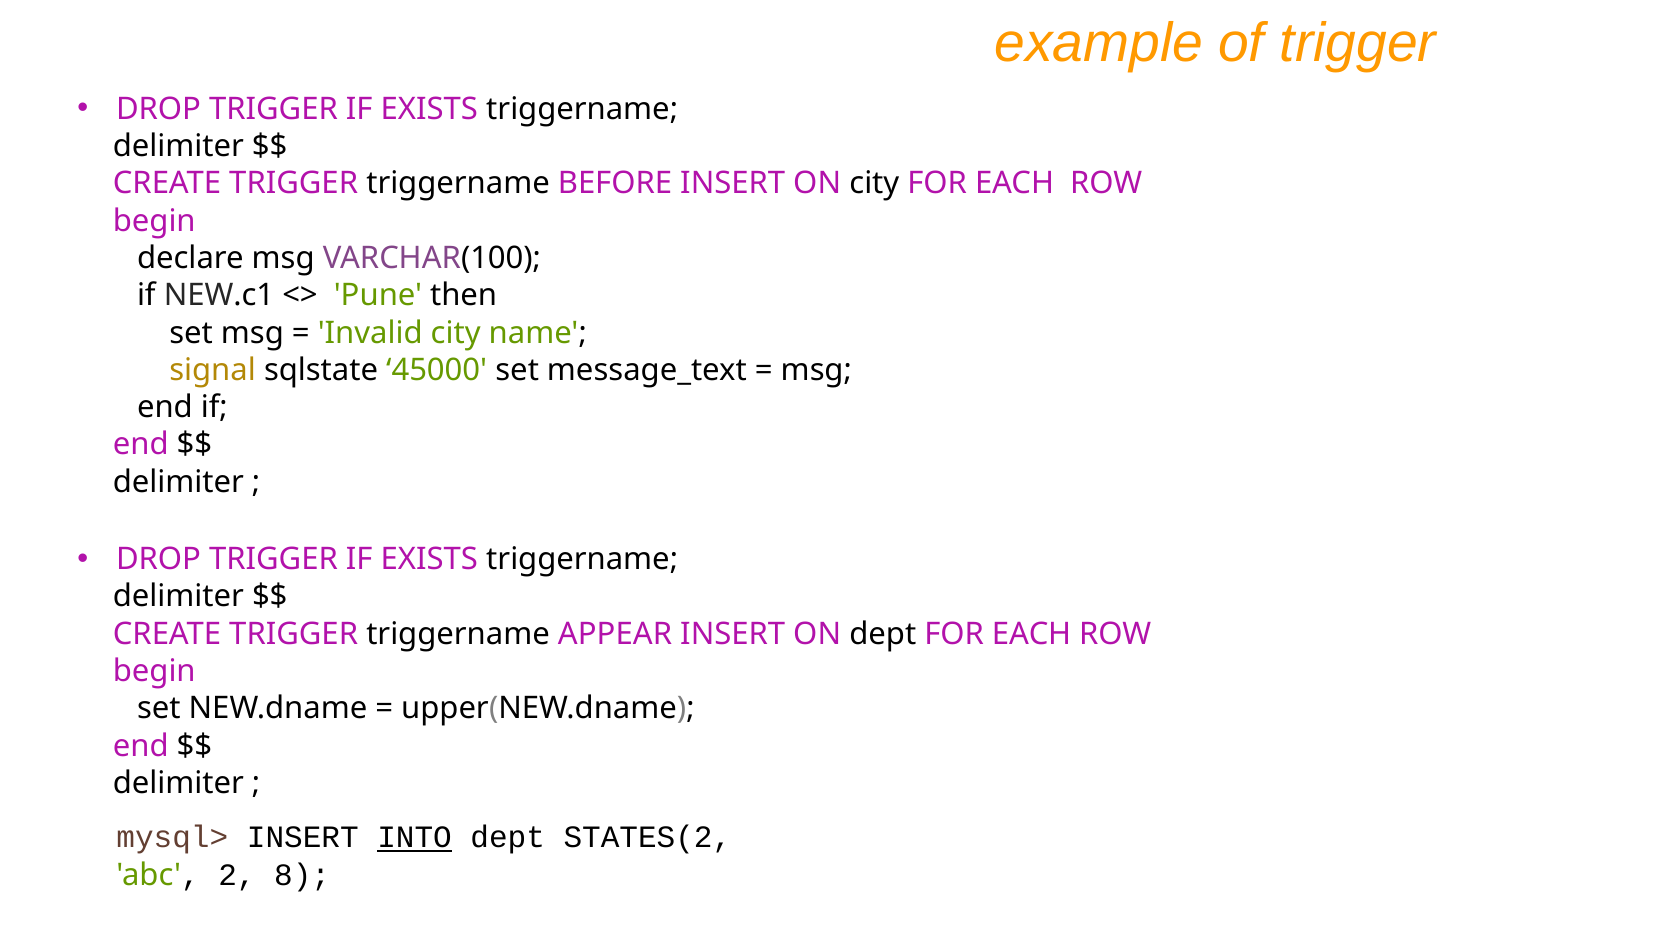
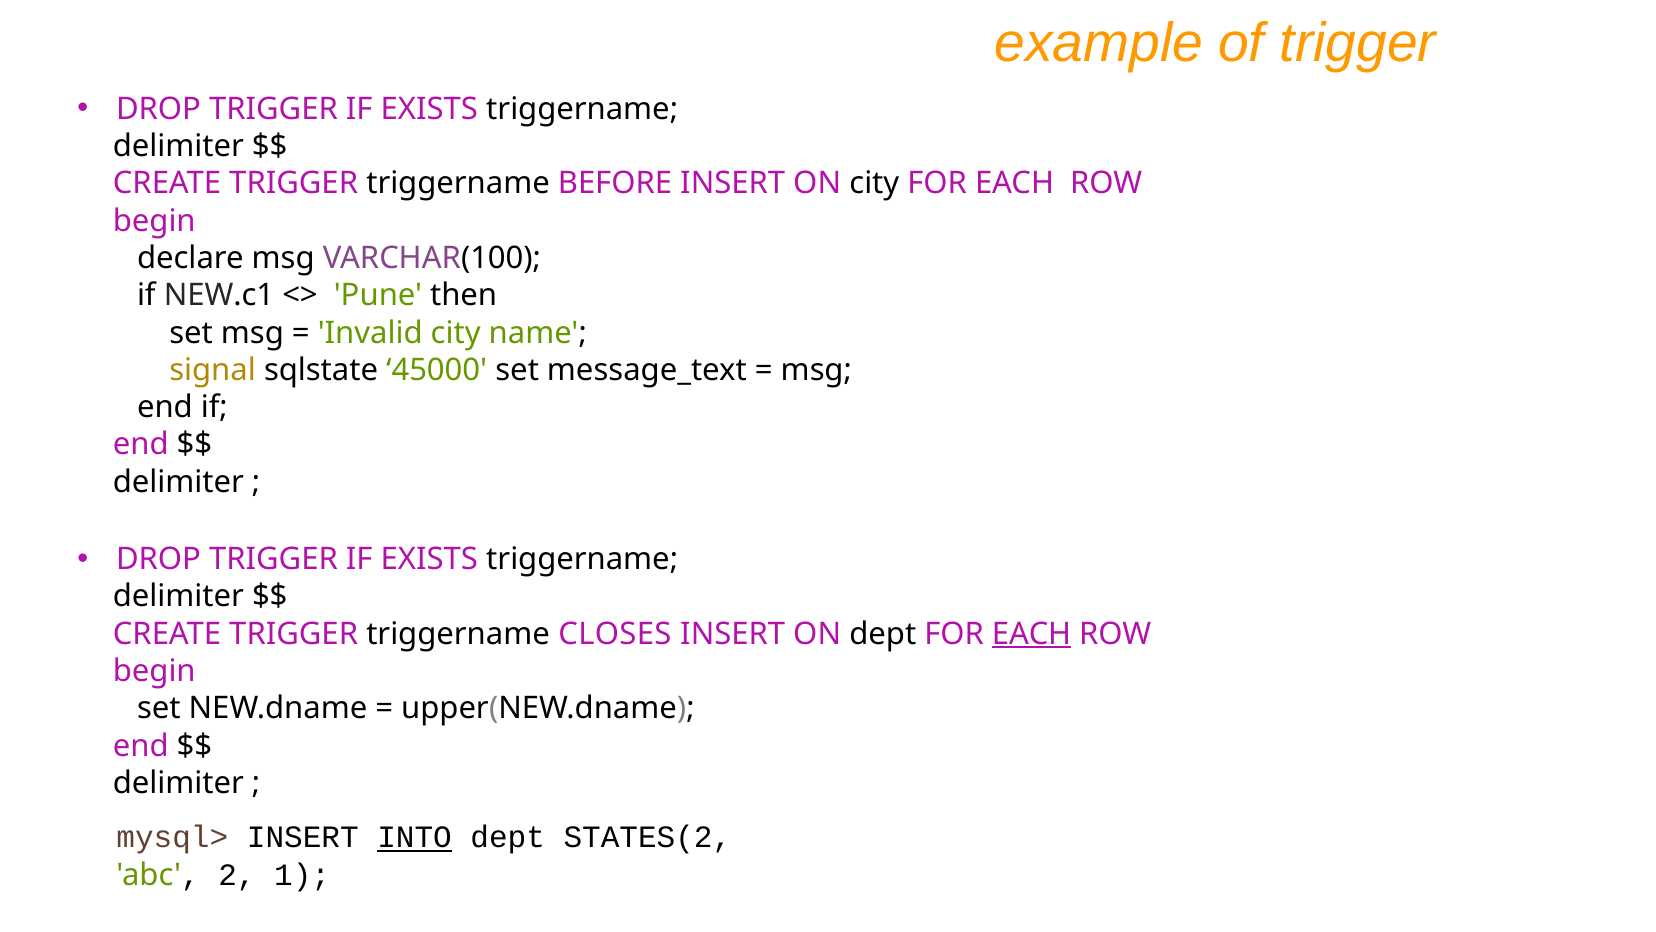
APPEAR: APPEAR -> CLOSES
EACH at (1032, 634) underline: none -> present
8: 8 -> 1
